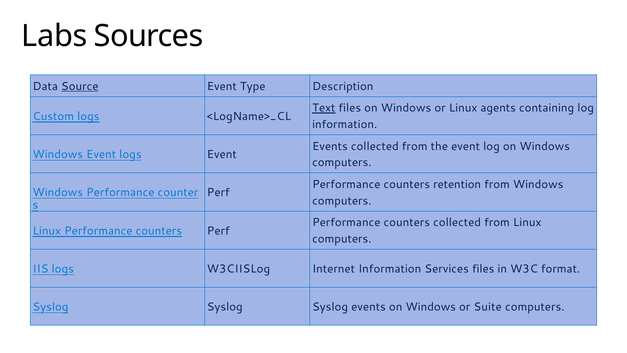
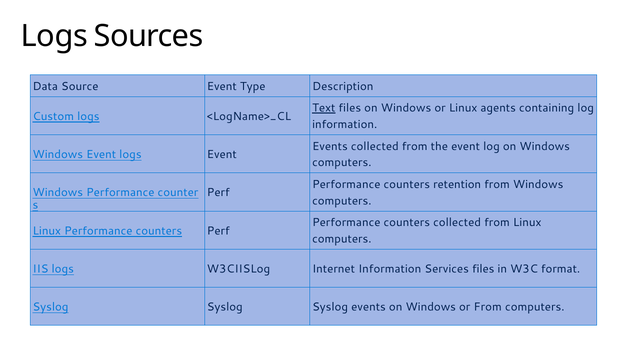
Labs at (54, 36): Labs -> Logs
Source underline: present -> none
or Suite: Suite -> From
